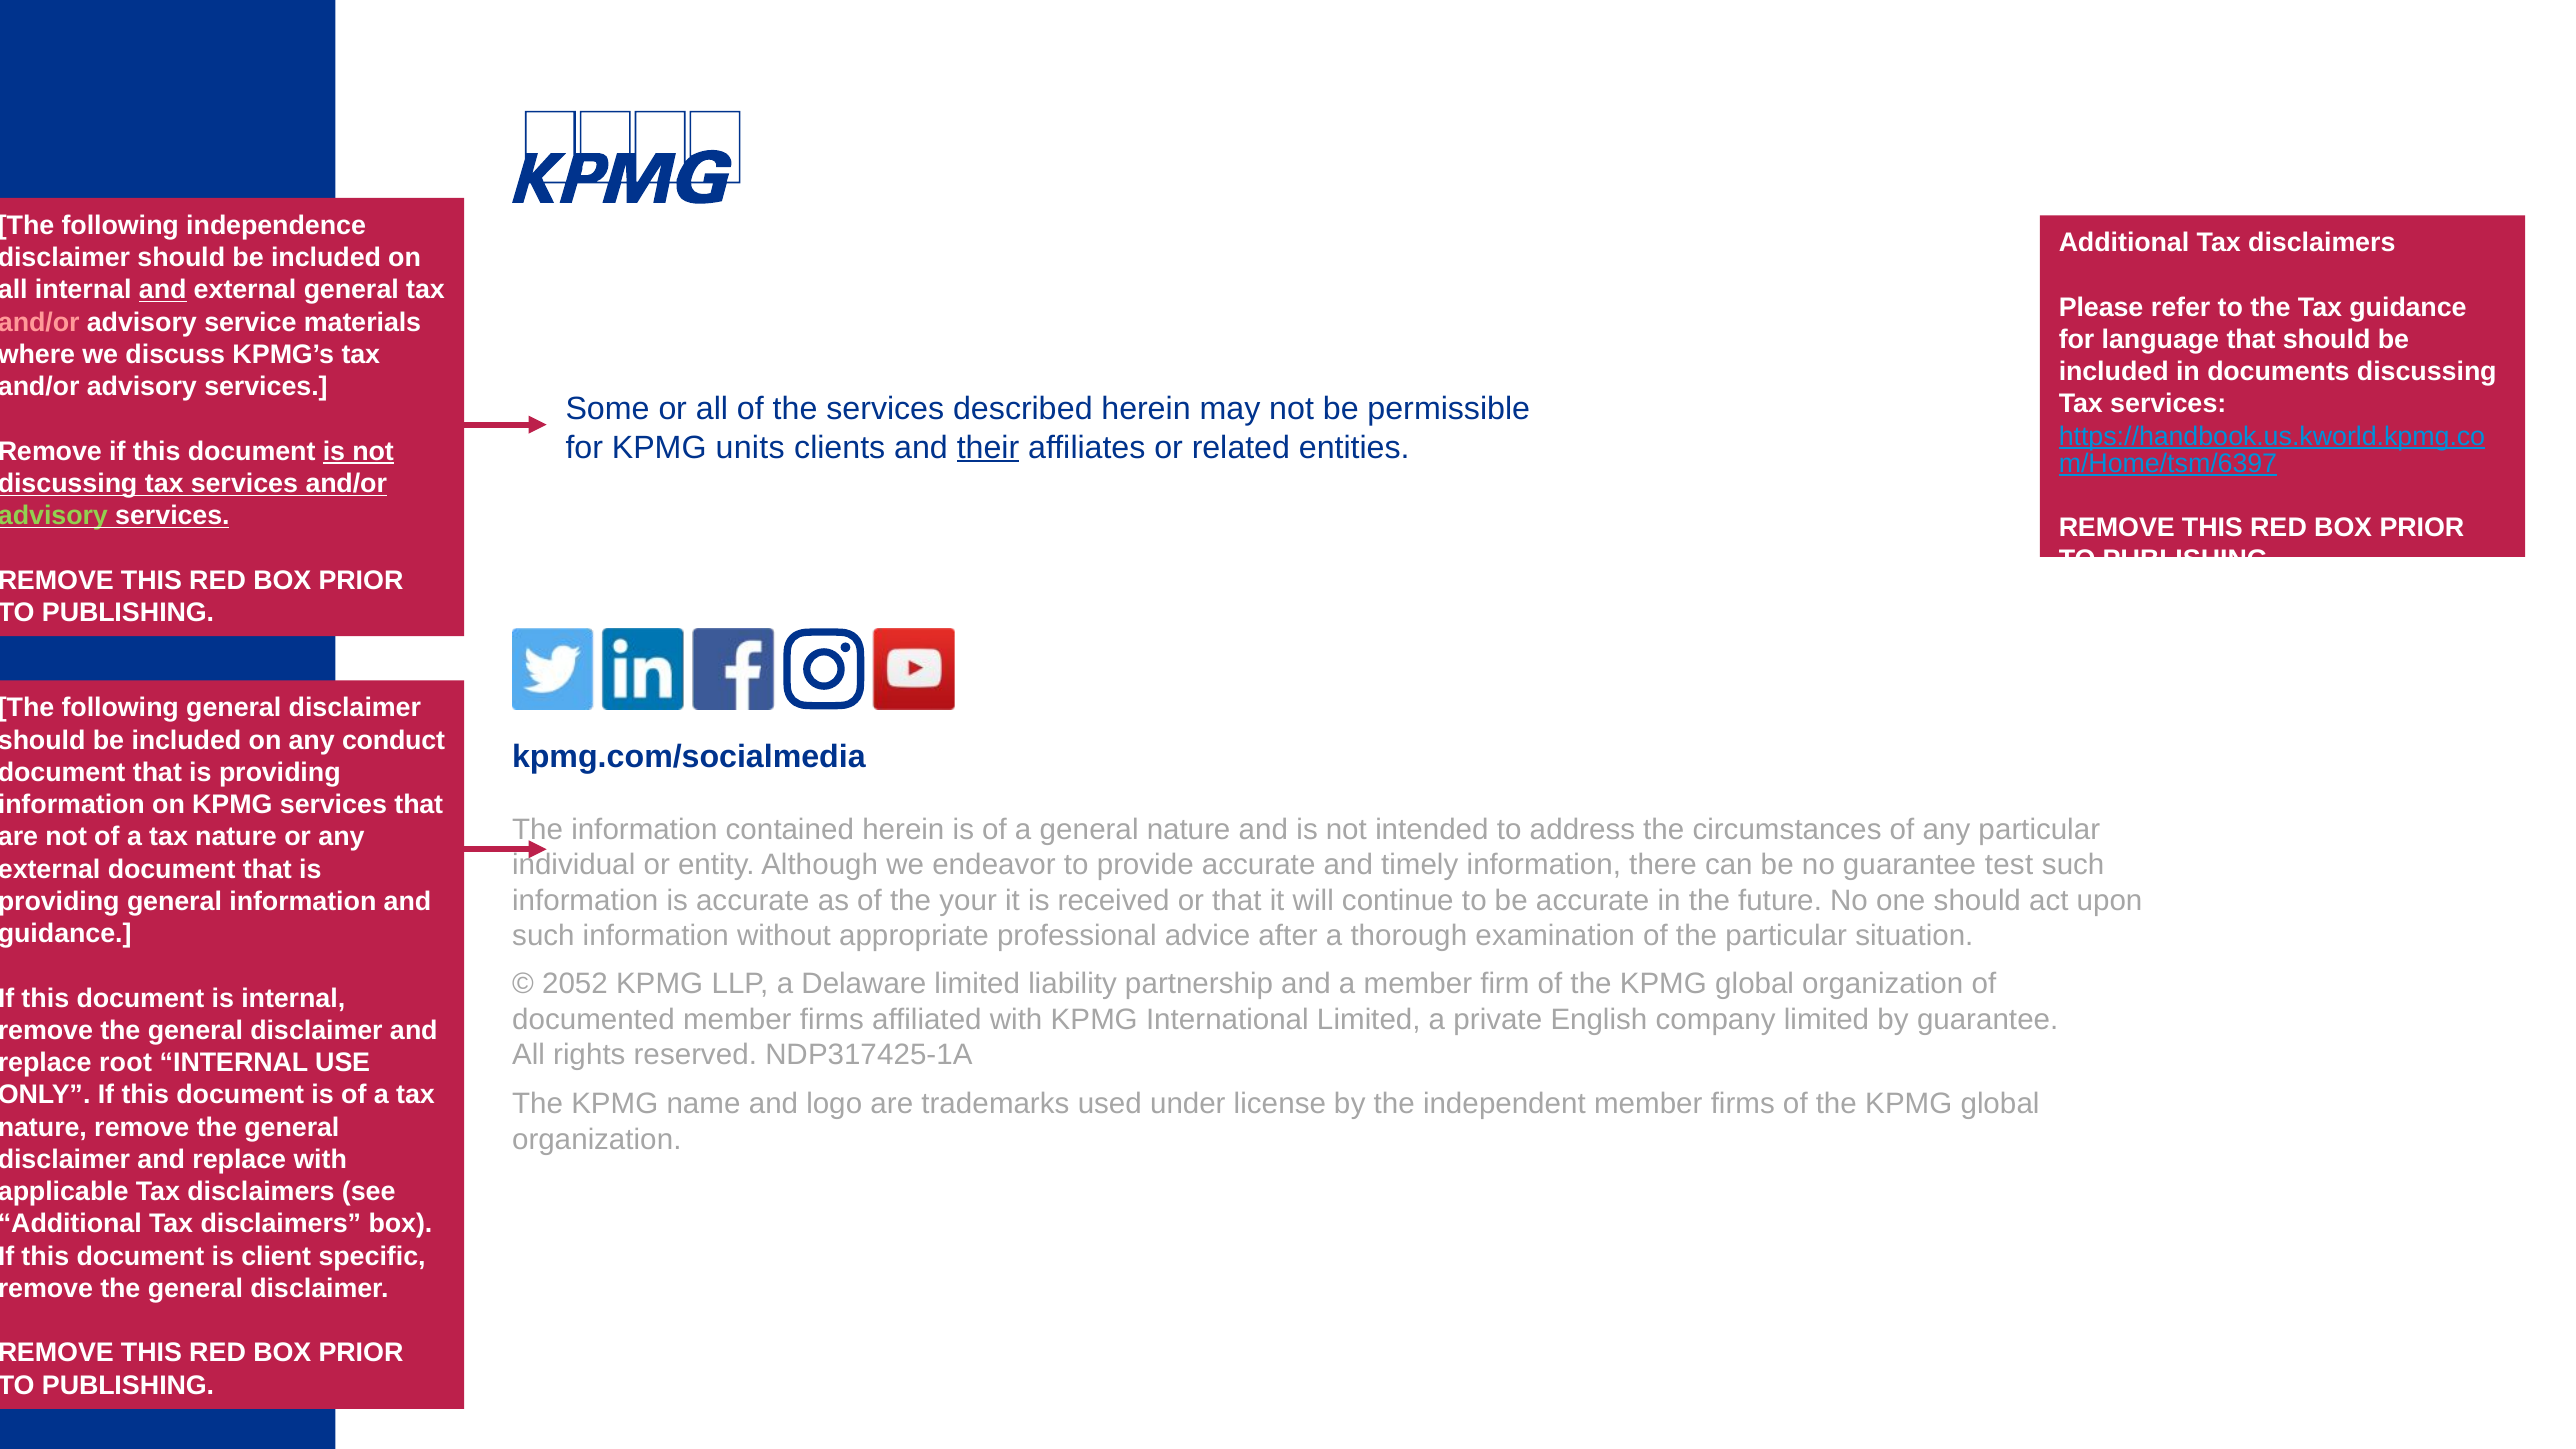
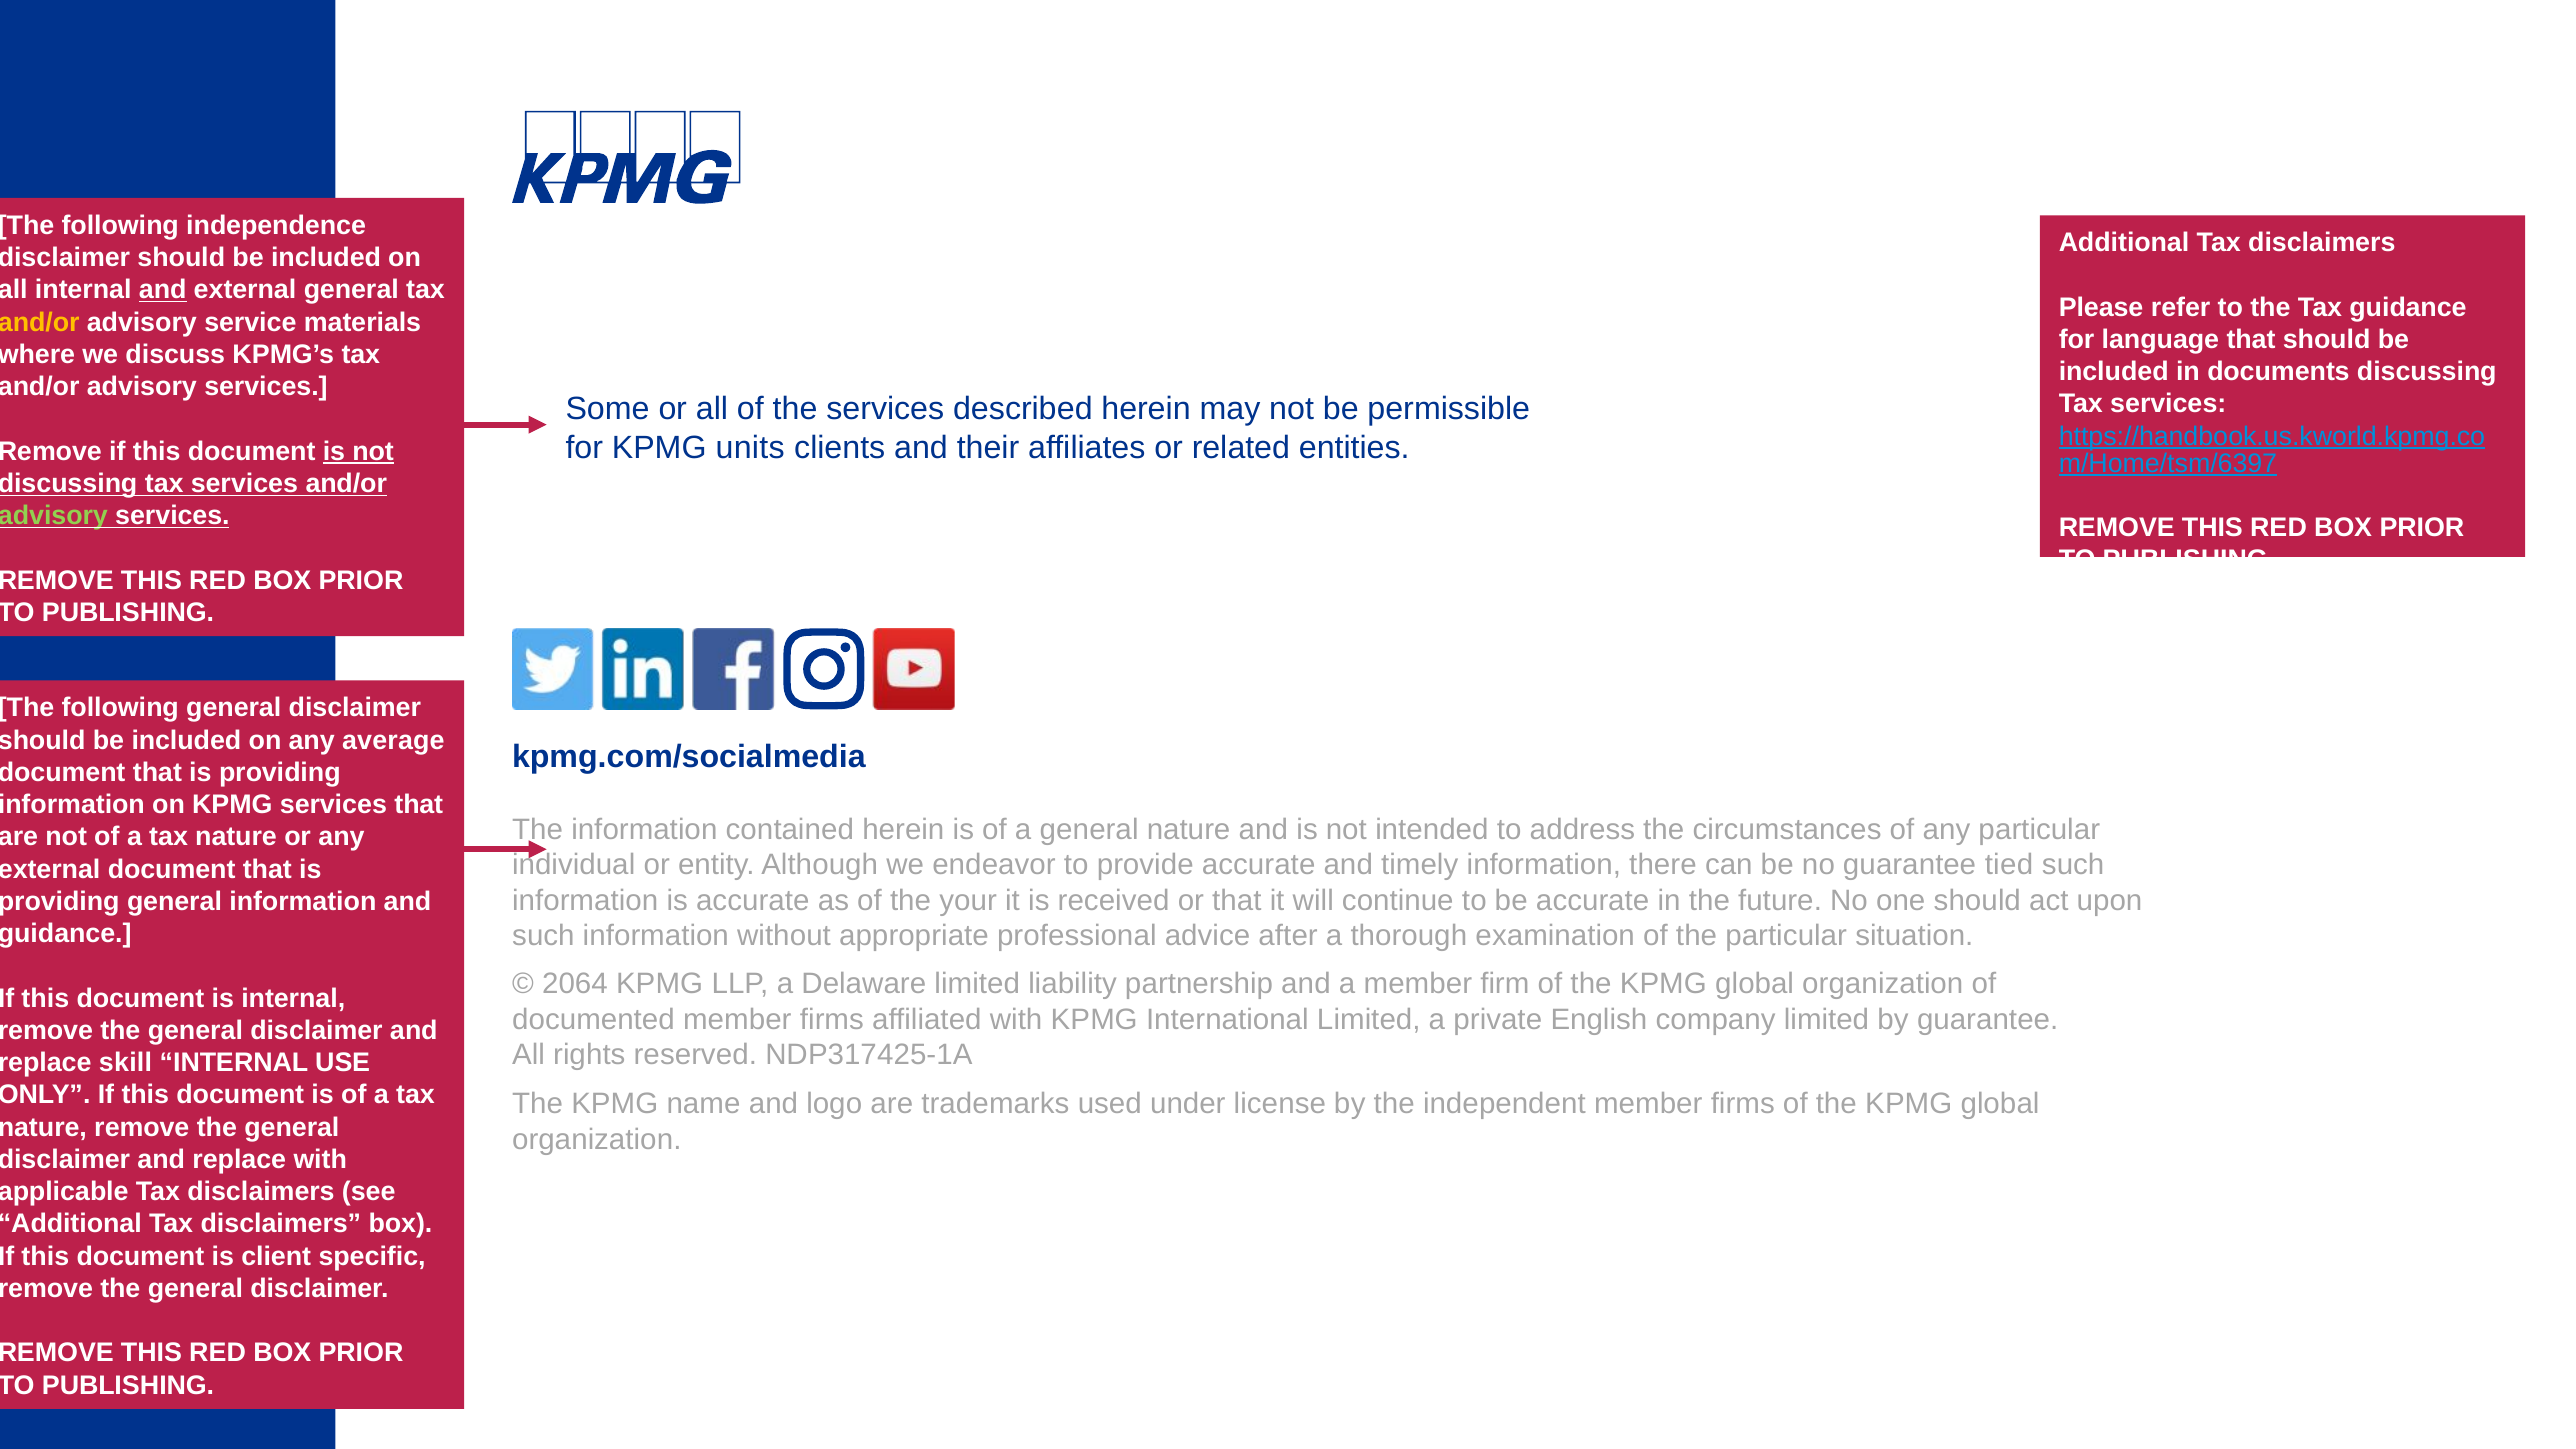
and/or at (39, 322) colour: pink -> yellow
their underline: present -> none
conduct: conduct -> average
test: test -> tied
2052: 2052 -> 2064
root: root -> skill
